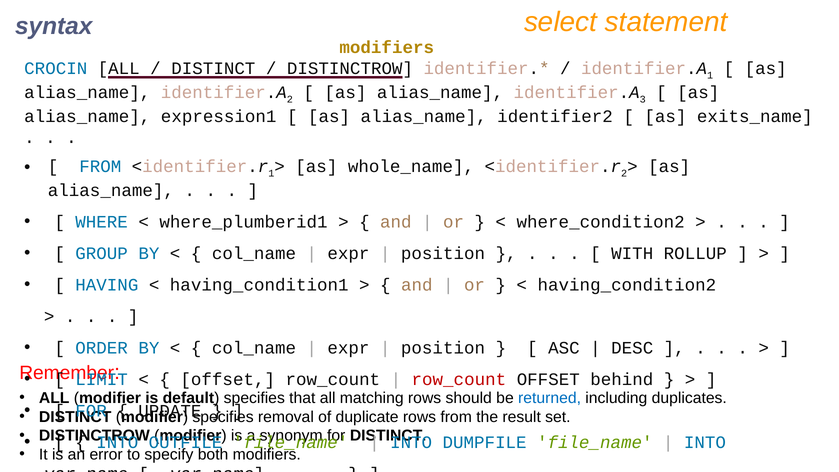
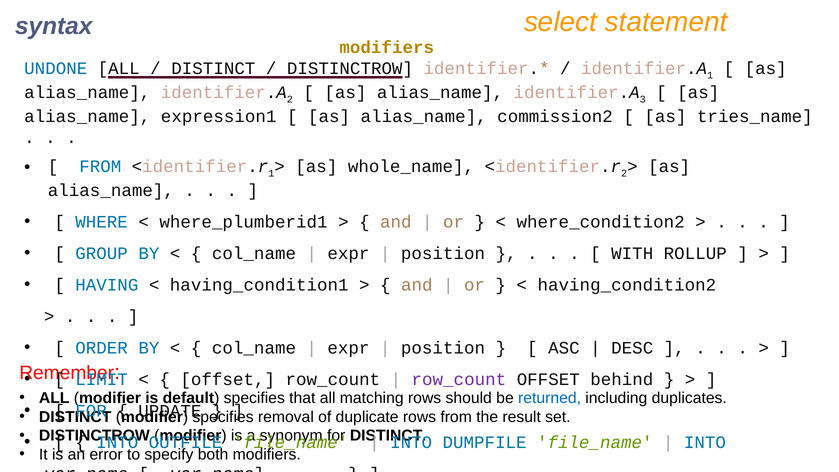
CROCIN: CROCIN -> UNDONE
identifier2: identifier2 -> commission2
exits_name: exits_name -> tries_name
row_count at (459, 379) colour: red -> purple
